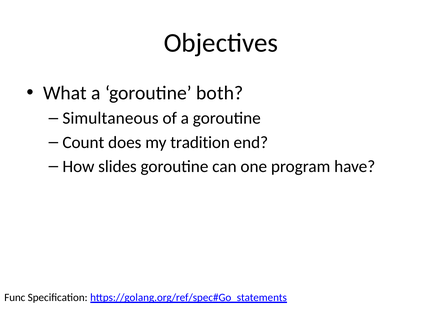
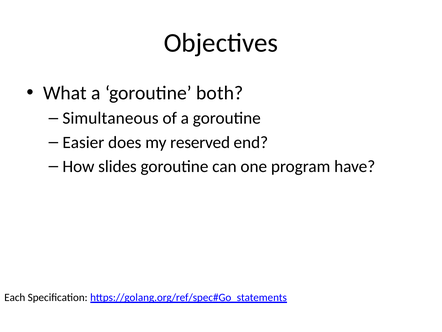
Count: Count -> Easier
tradition: tradition -> reserved
Func: Func -> Each
